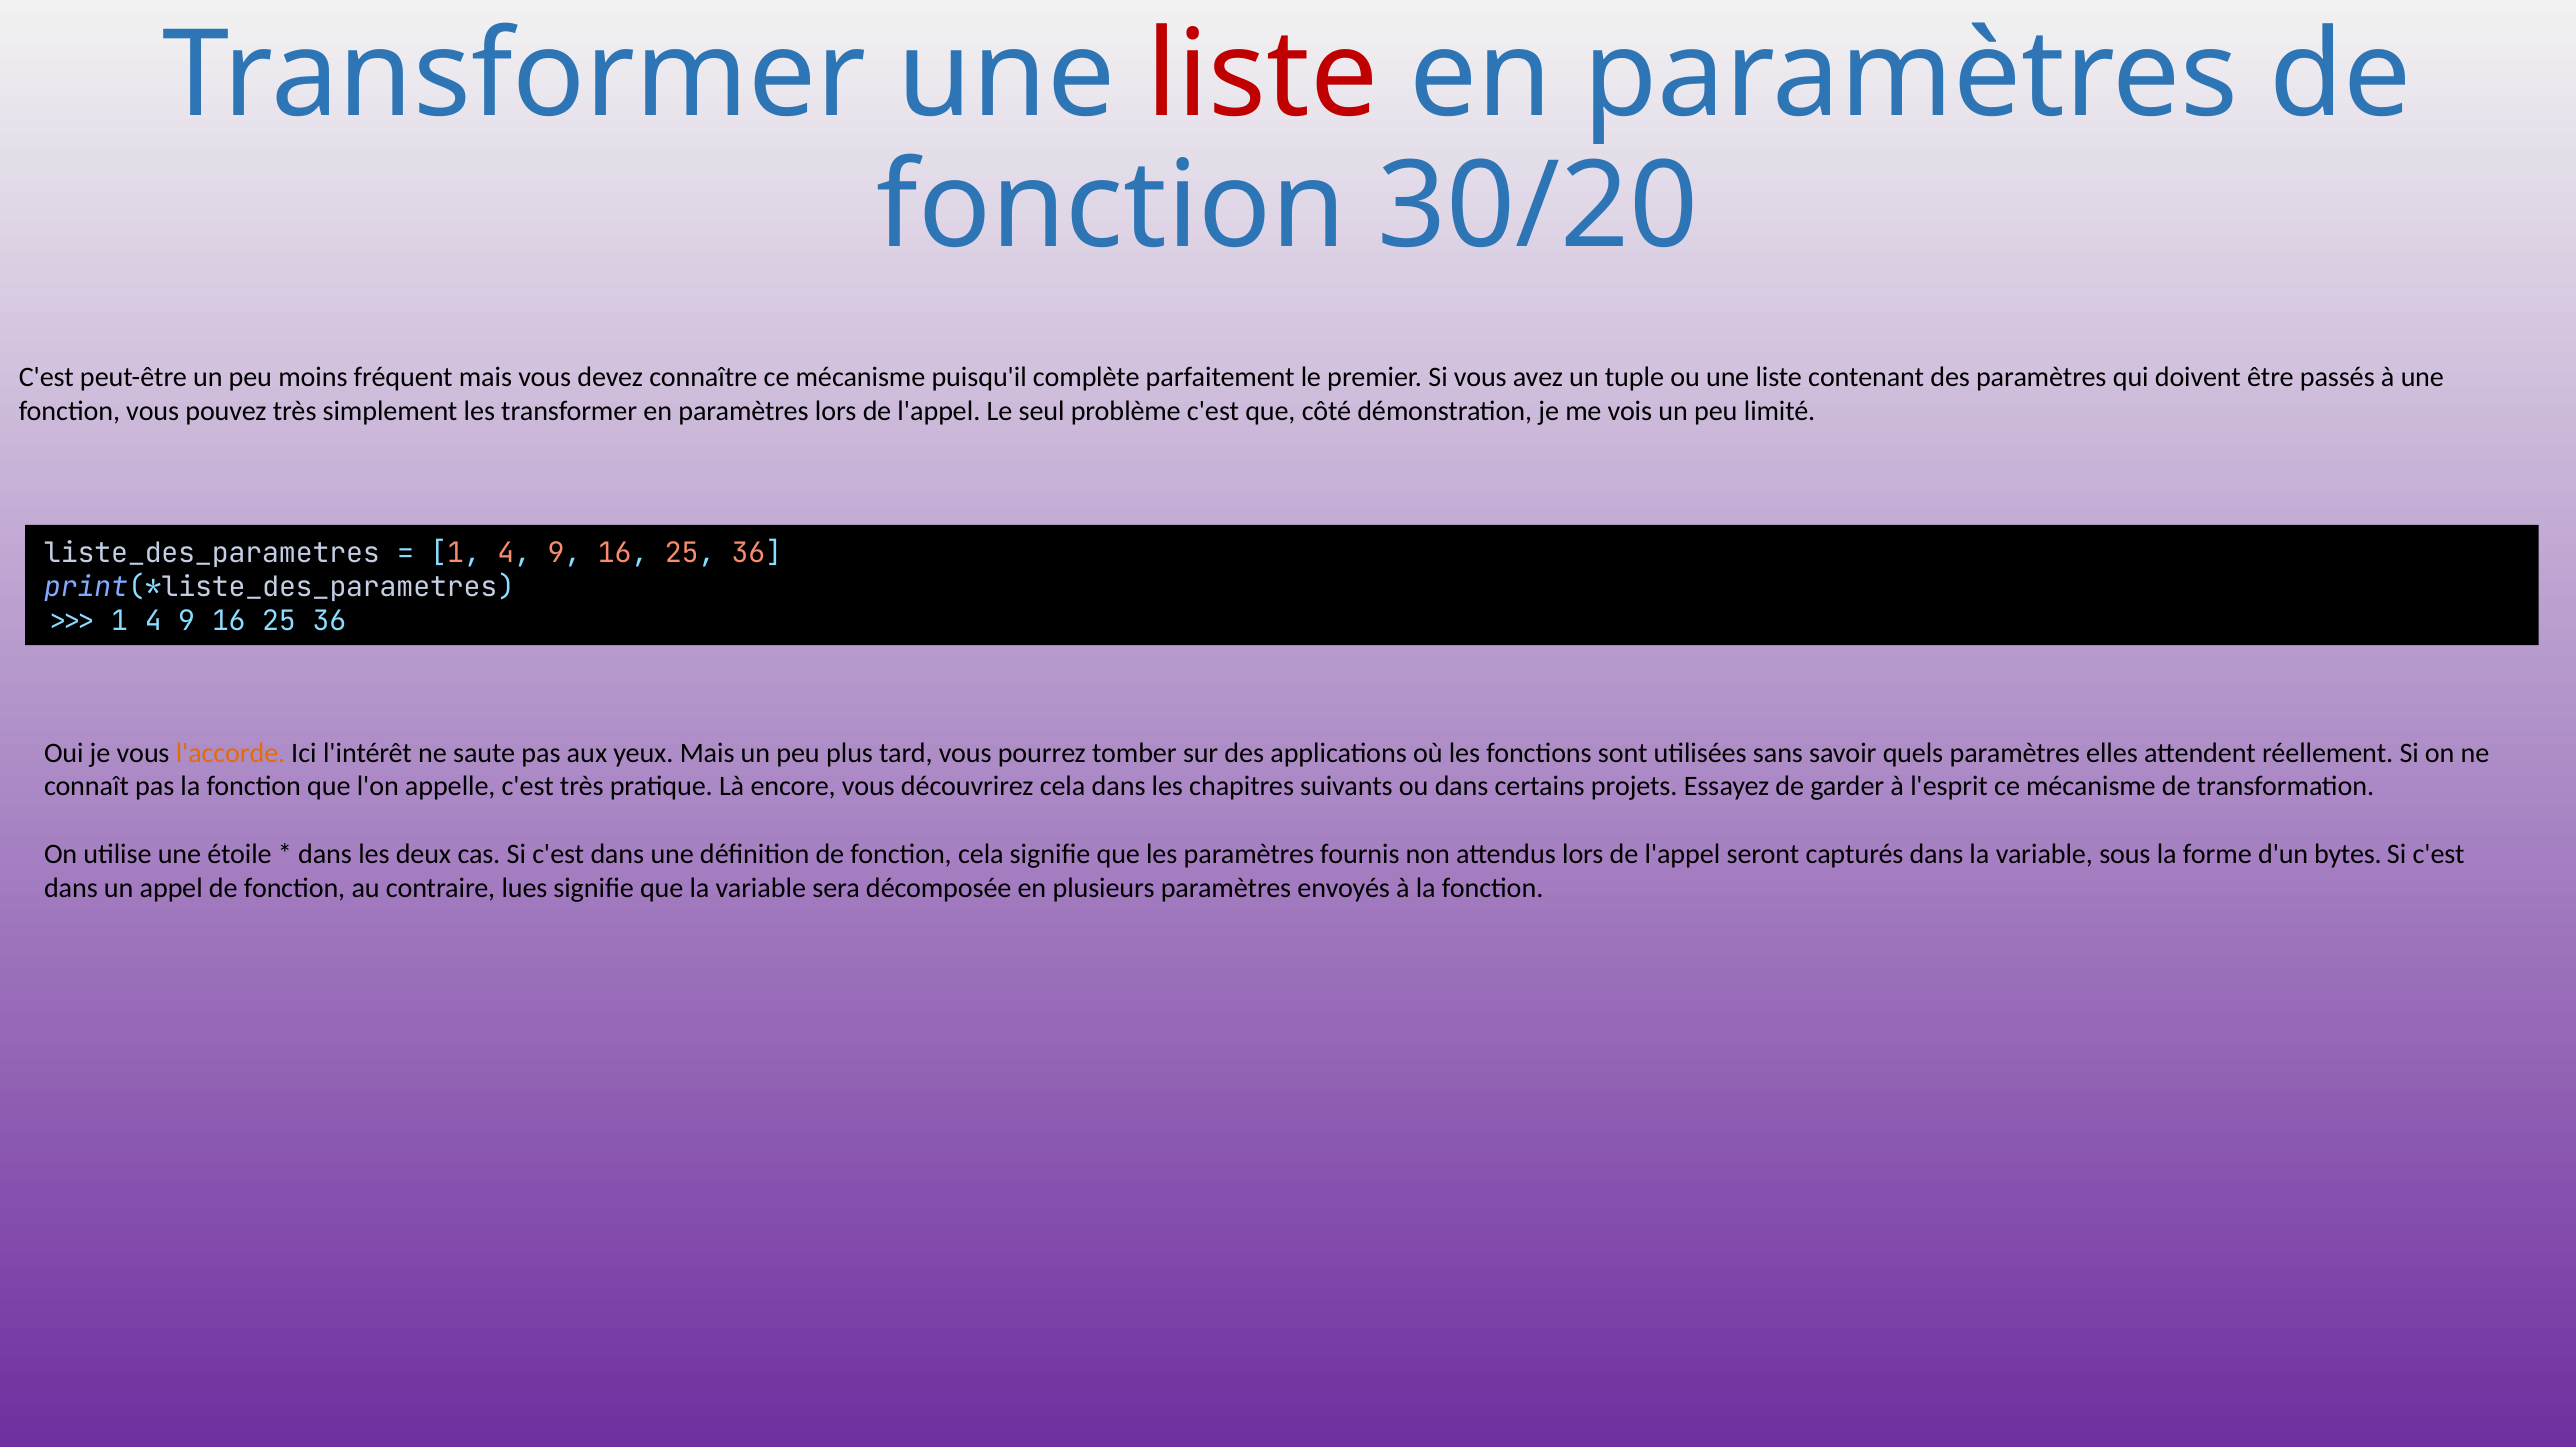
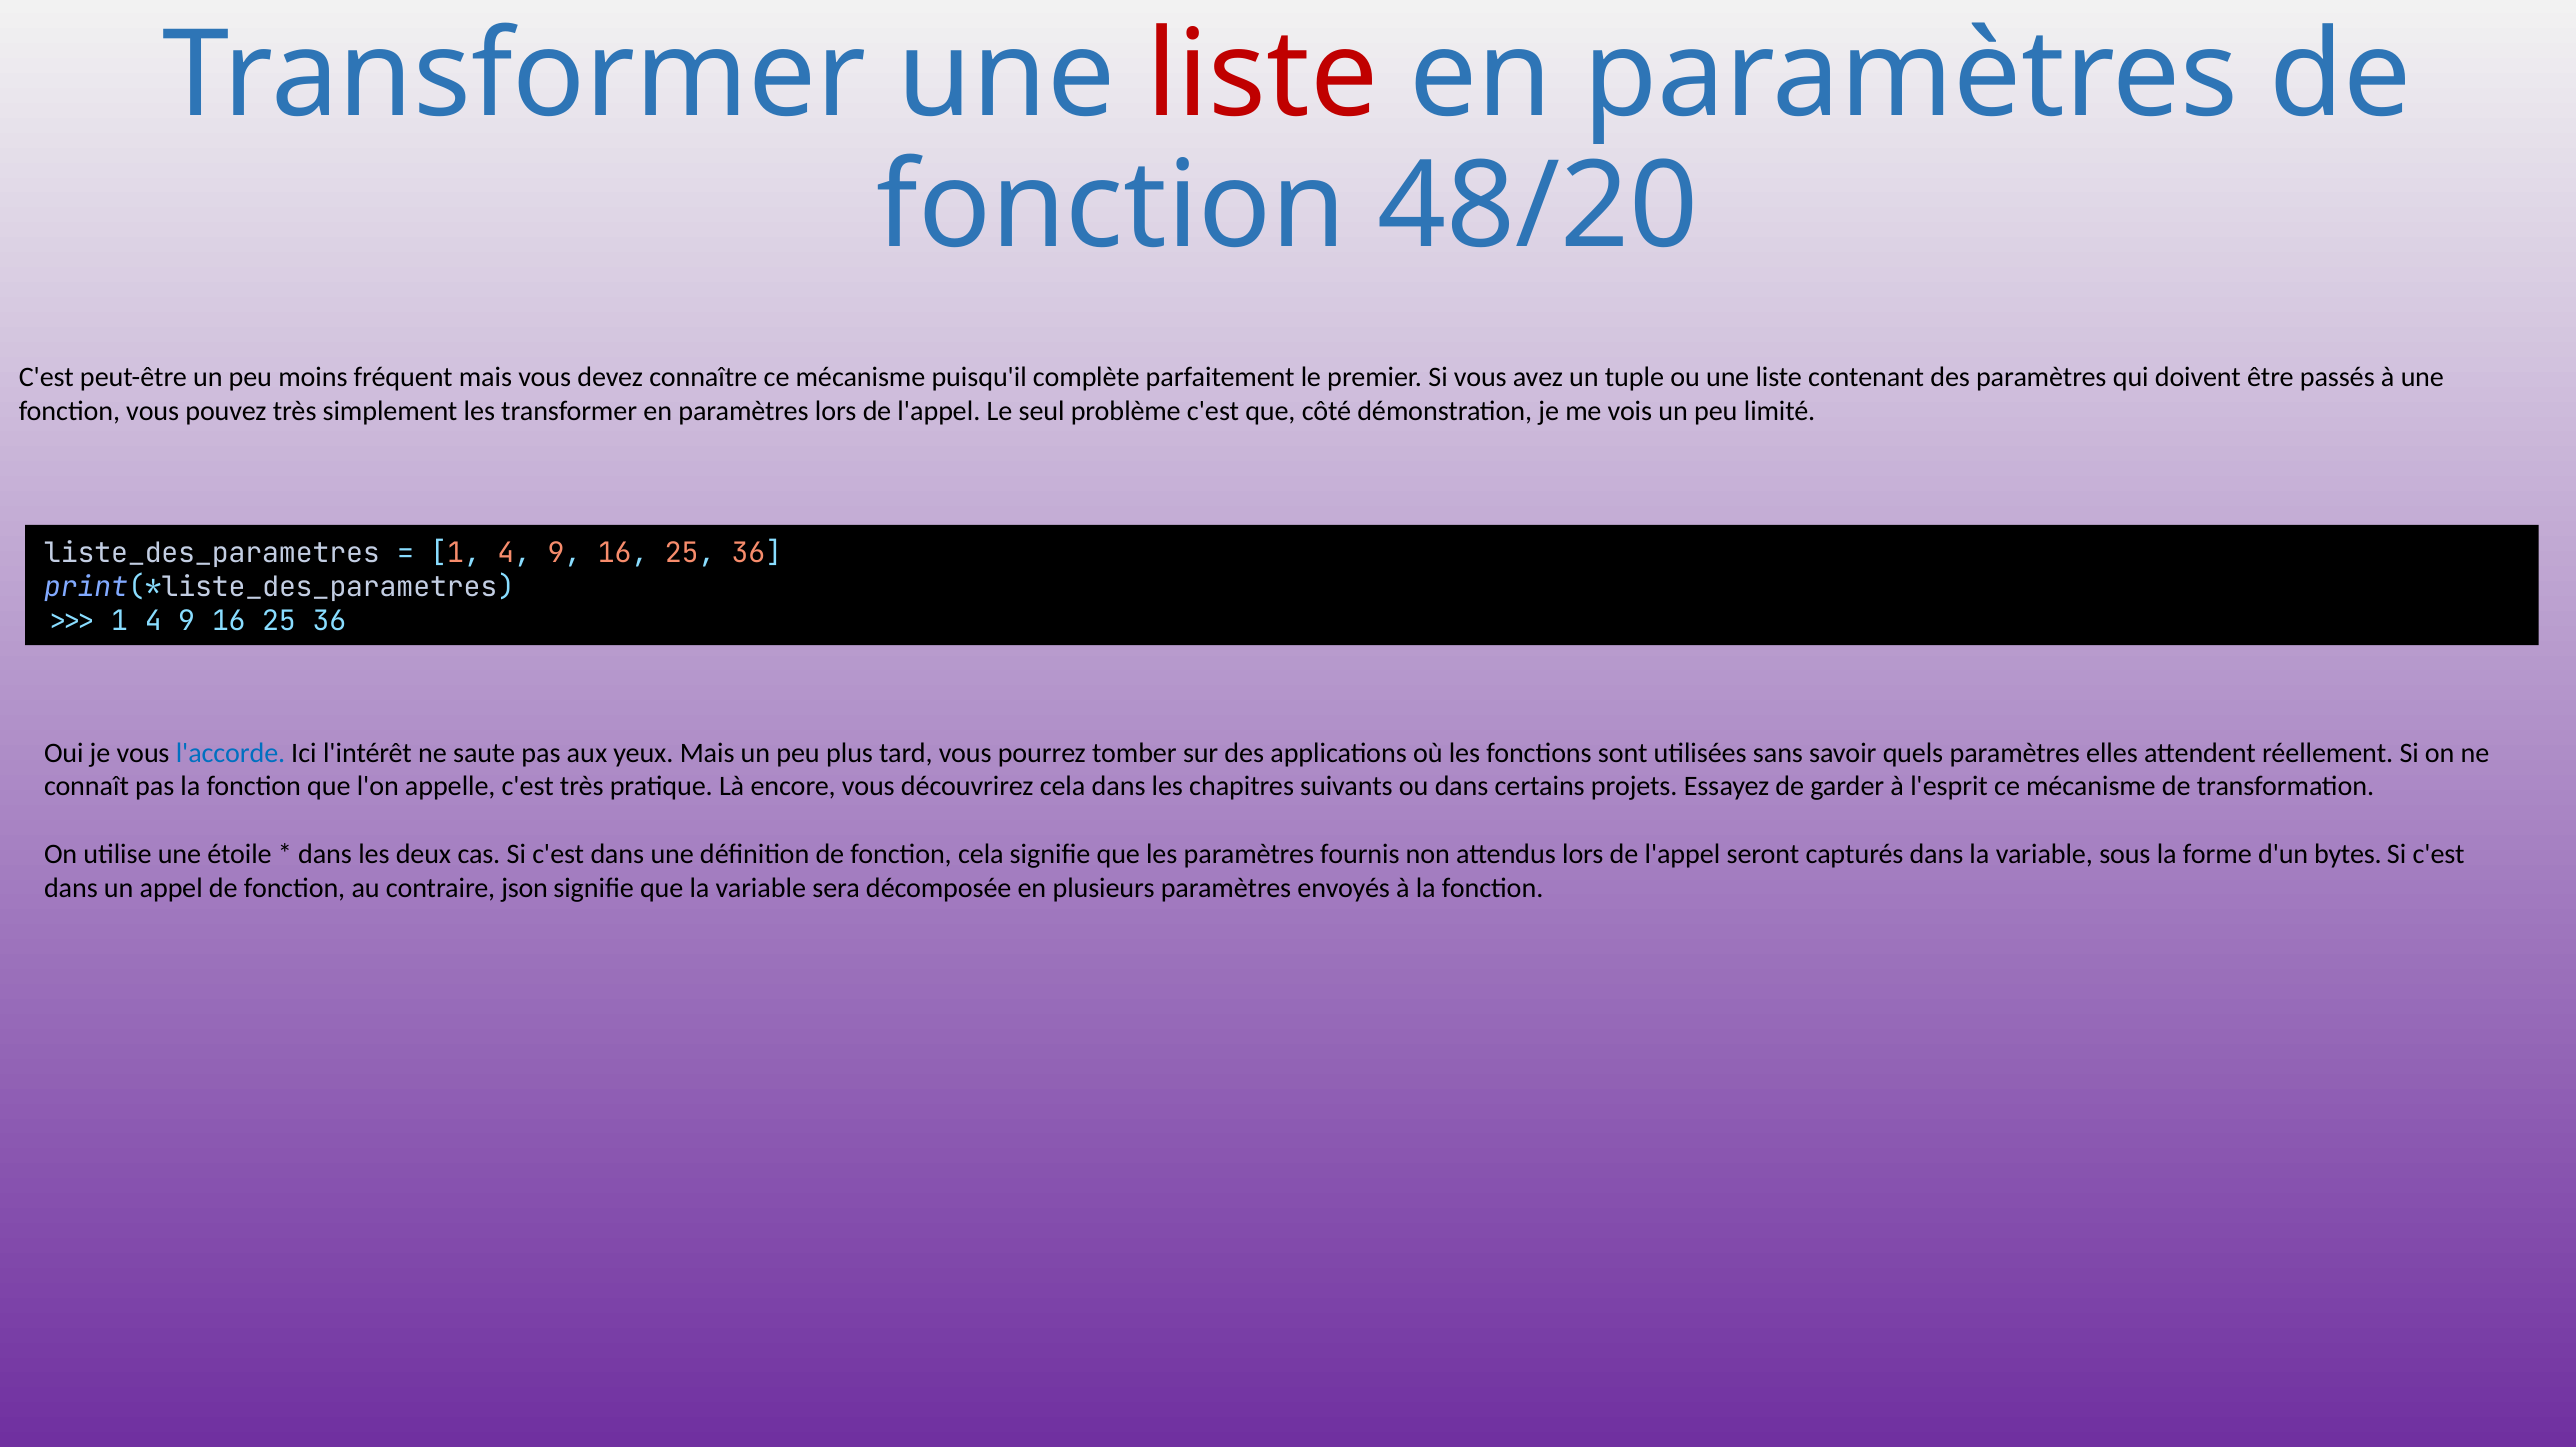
30/20: 30/20 -> 48/20
l'accorde colour: orange -> blue
lues: lues -> json
